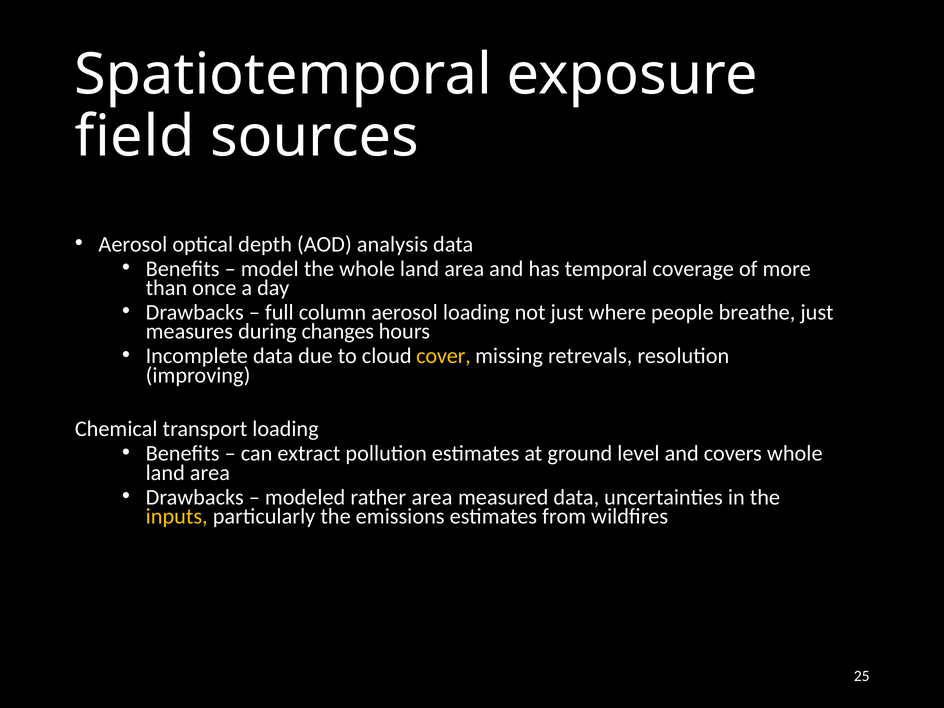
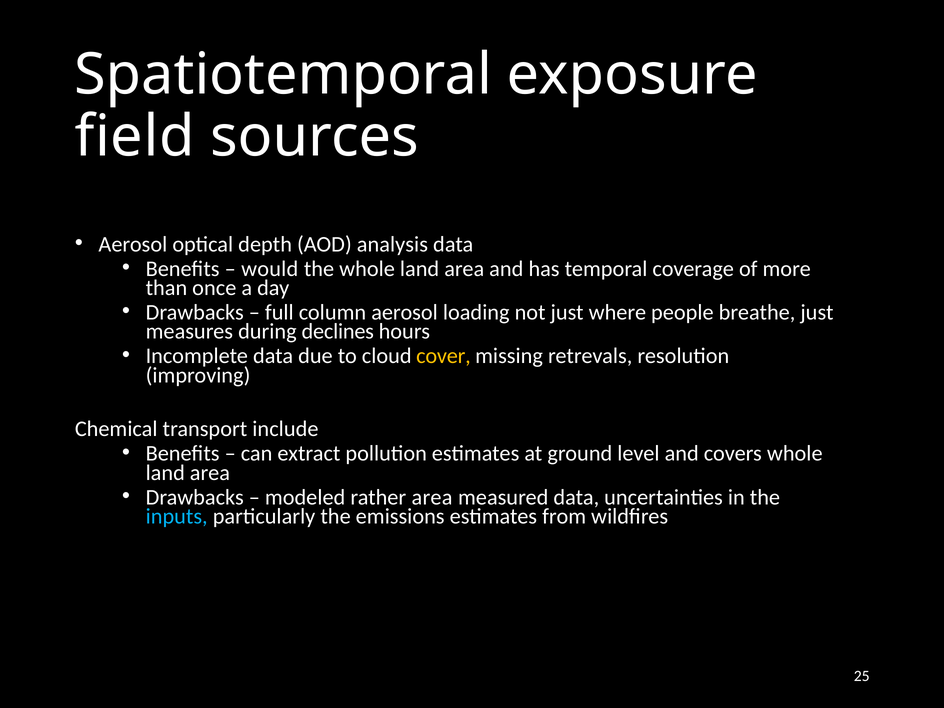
model: model -> would
changes: changes -> declines
transport loading: loading -> include
inputs colour: yellow -> light blue
